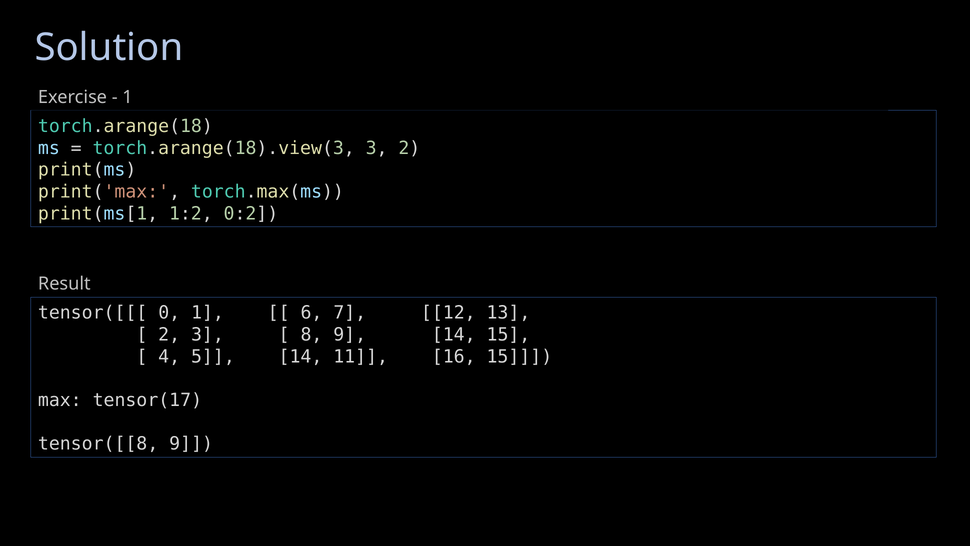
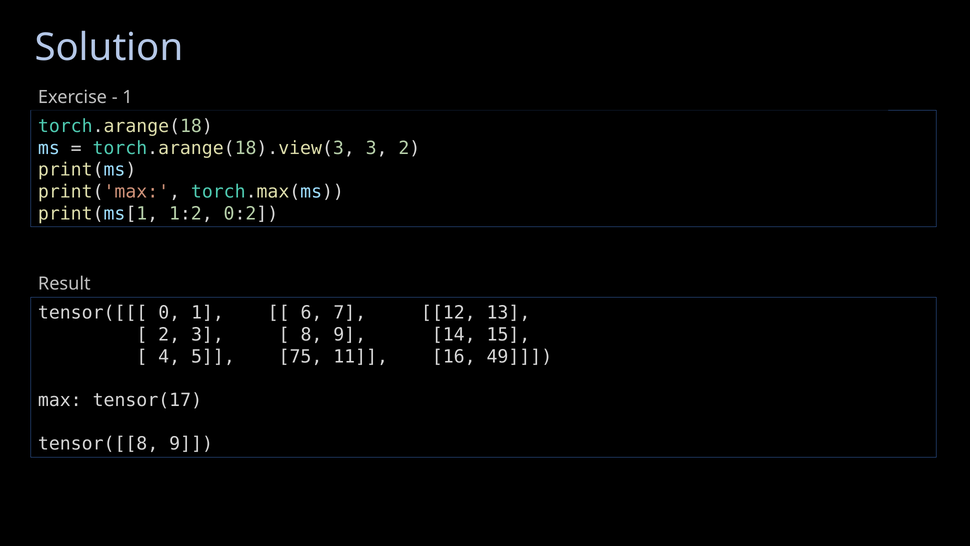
5 14: 14 -> 75
16 15: 15 -> 49
